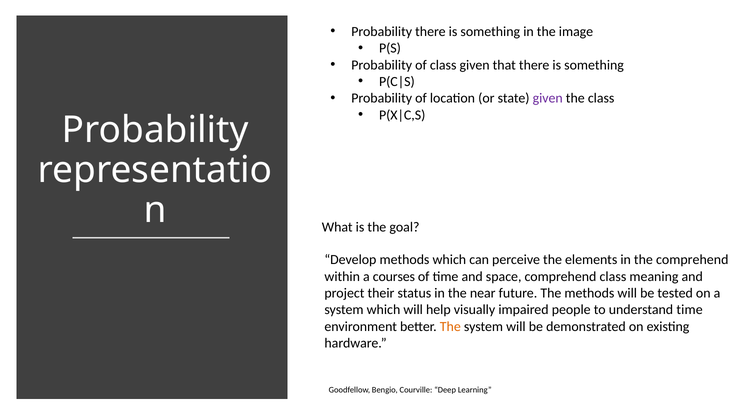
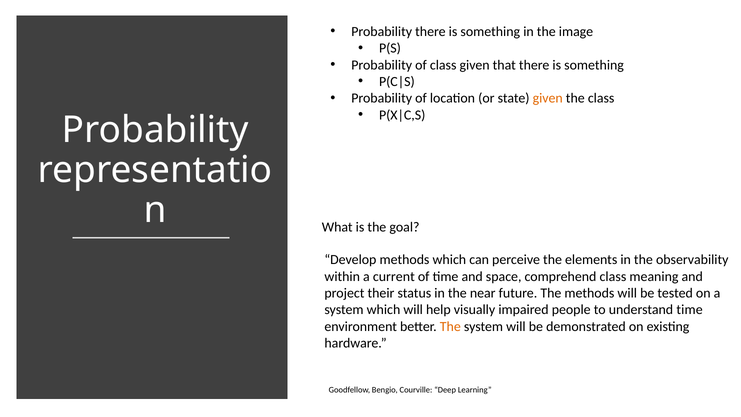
given at (548, 98) colour: purple -> orange
the comprehend: comprehend -> observability
courses: courses -> current
